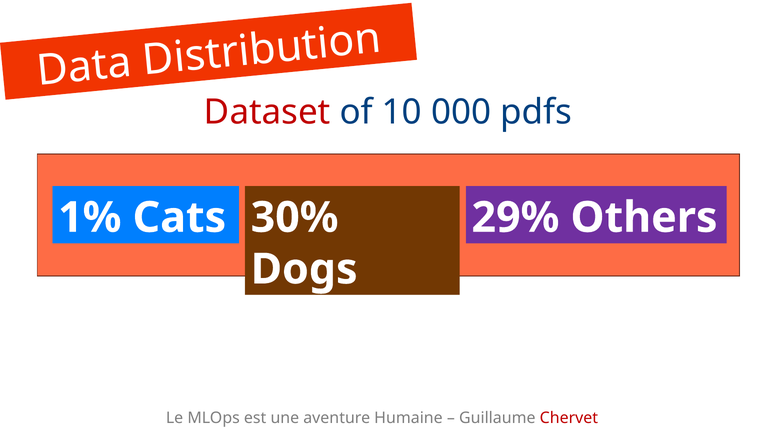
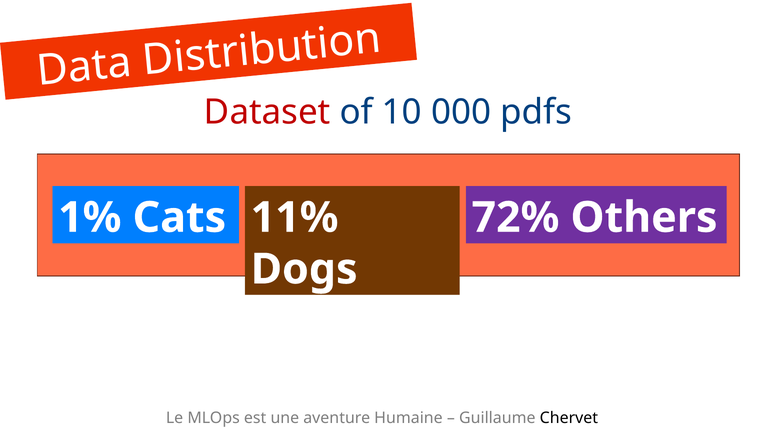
30%: 30% -> 11%
29%: 29% -> 72%
Chervet colour: red -> black
